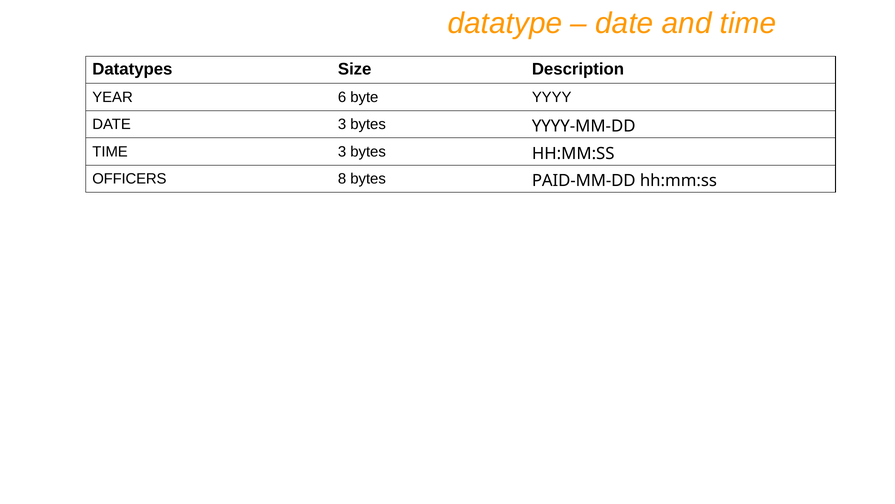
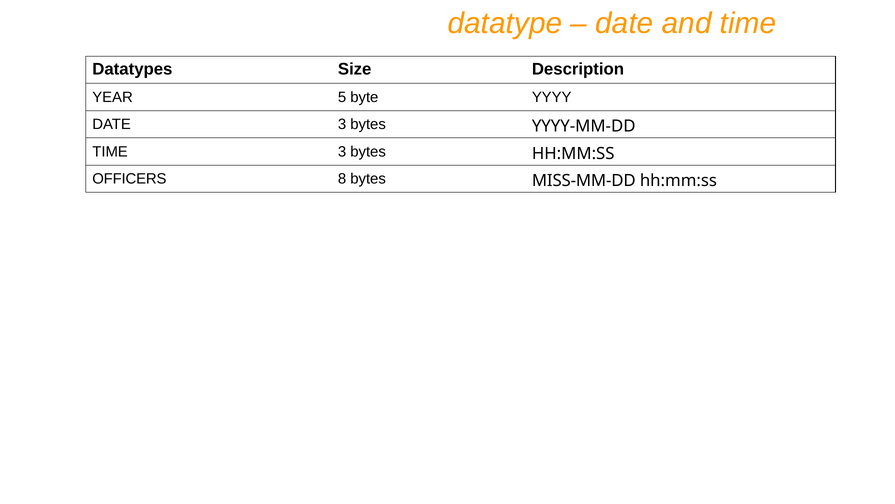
6: 6 -> 5
PAID-MM-DD: PAID-MM-DD -> MISS-MM-DD
